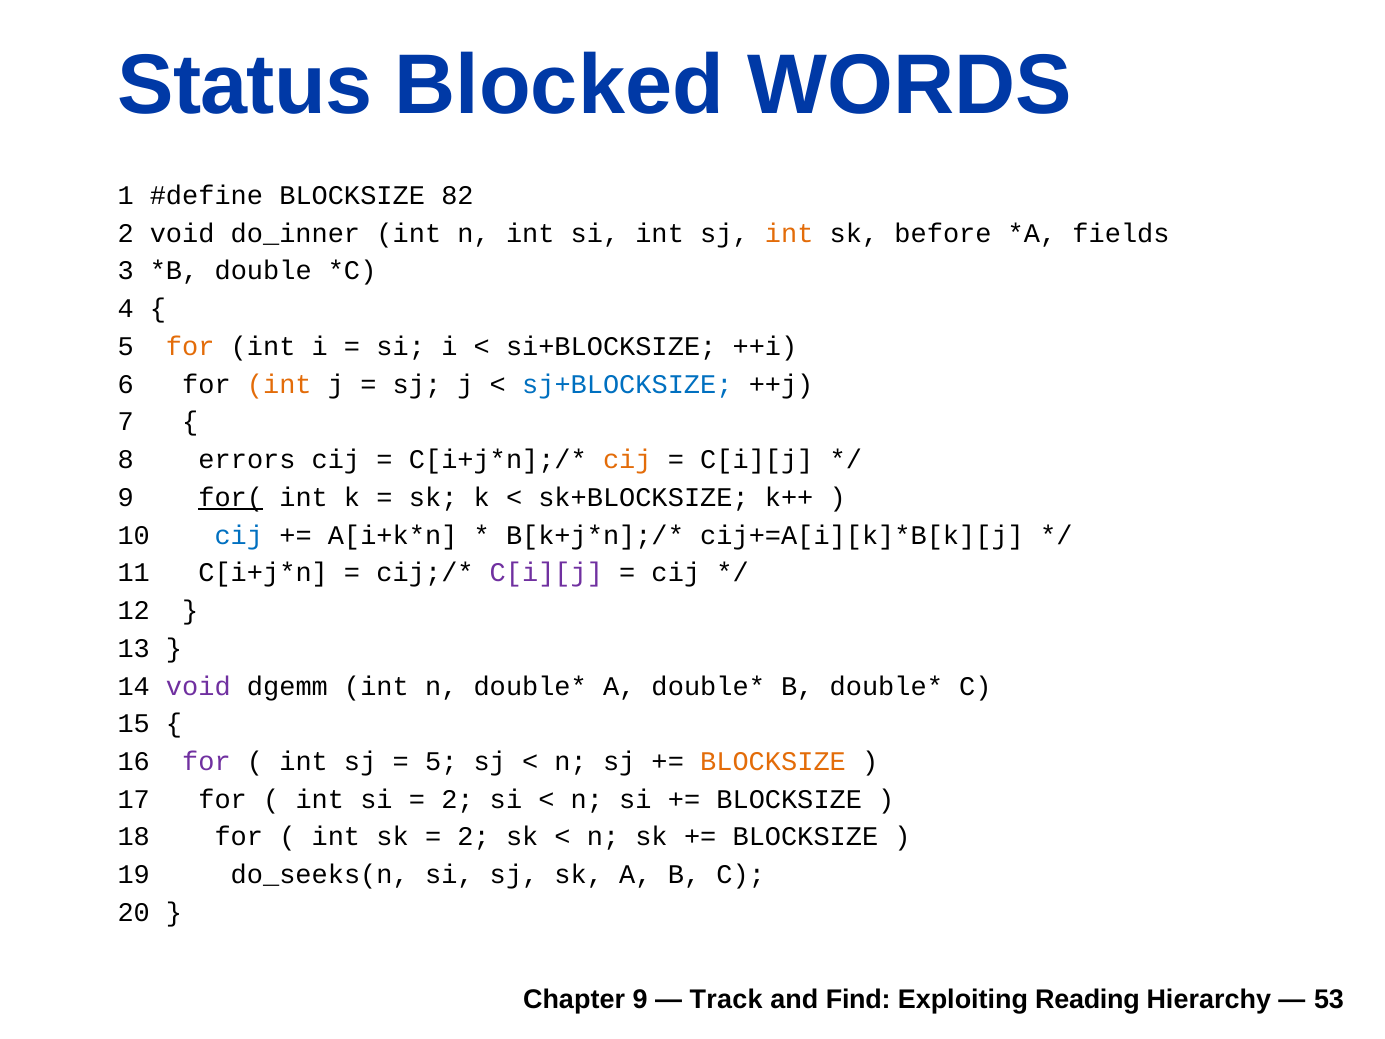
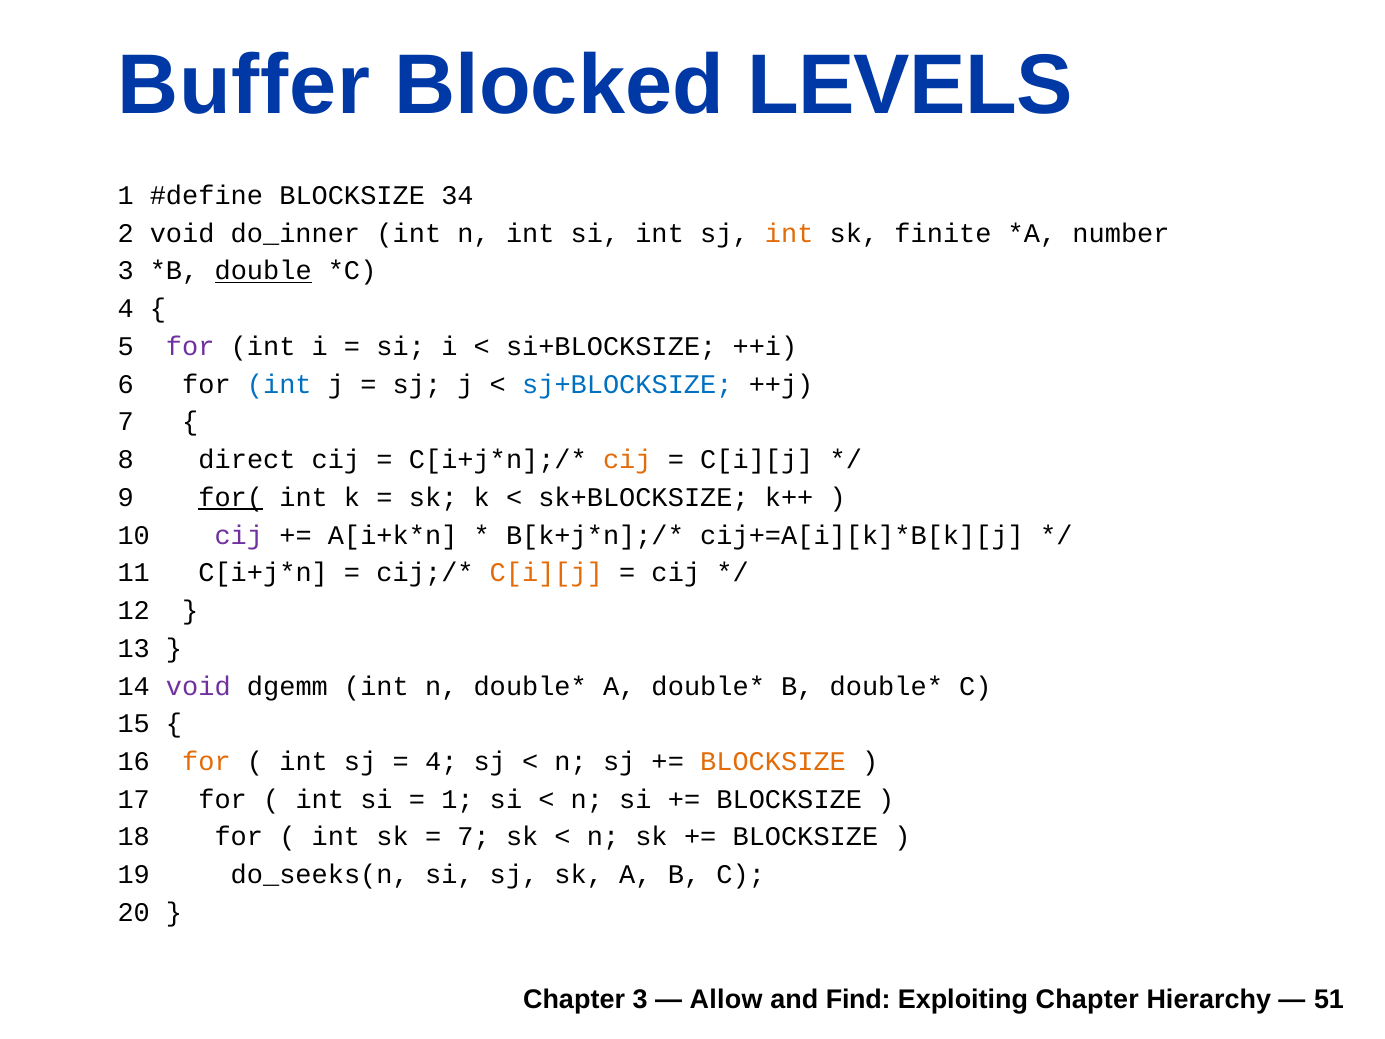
Status: Status -> Buffer
WORDS: WORDS -> LEVELS
82: 82 -> 34
before: before -> finite
fields: fields -> number
double underline: none -> present
for at (190, 346) colour: orange -> purple
int at (279, 384) colour: orange -> blue
errors: errors -> direct
cij at (239, 535) colour: blue -> purple
C[i][j at (546, 573) colour: purple -> orange
for at (206, 761) colour: purple -> orange
5 at (441, 761): 5 -> 4
2 at (457, 799): 2 -> 1
2 at (474, 837): 2 -> 7
Chapter 9: 9 -> 3
Track: Track -> Allow
Exploiting Reading: Reading -> Chapter
53: 53 -> 51
